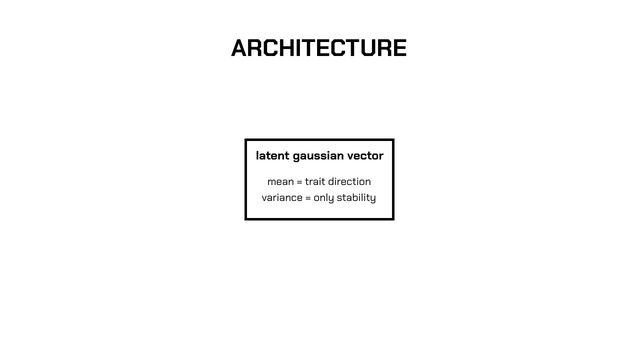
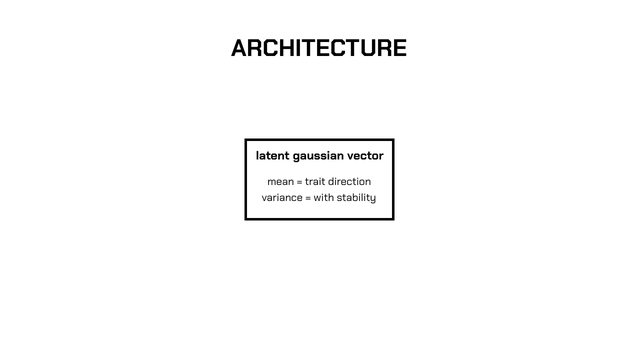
only: only -> with
